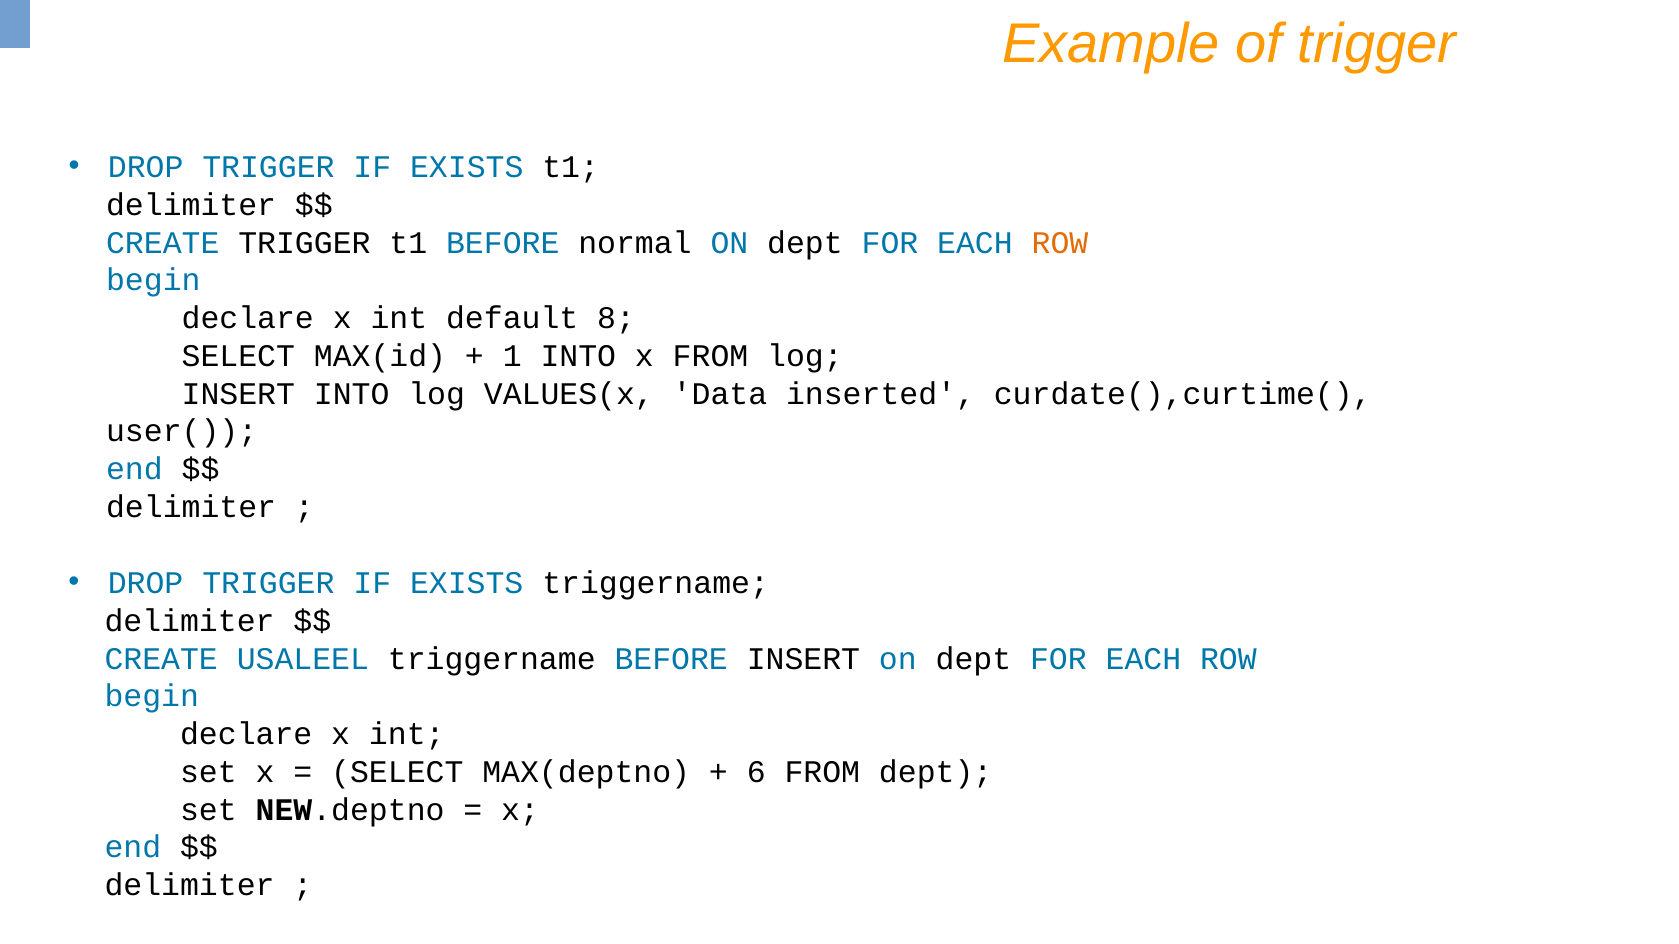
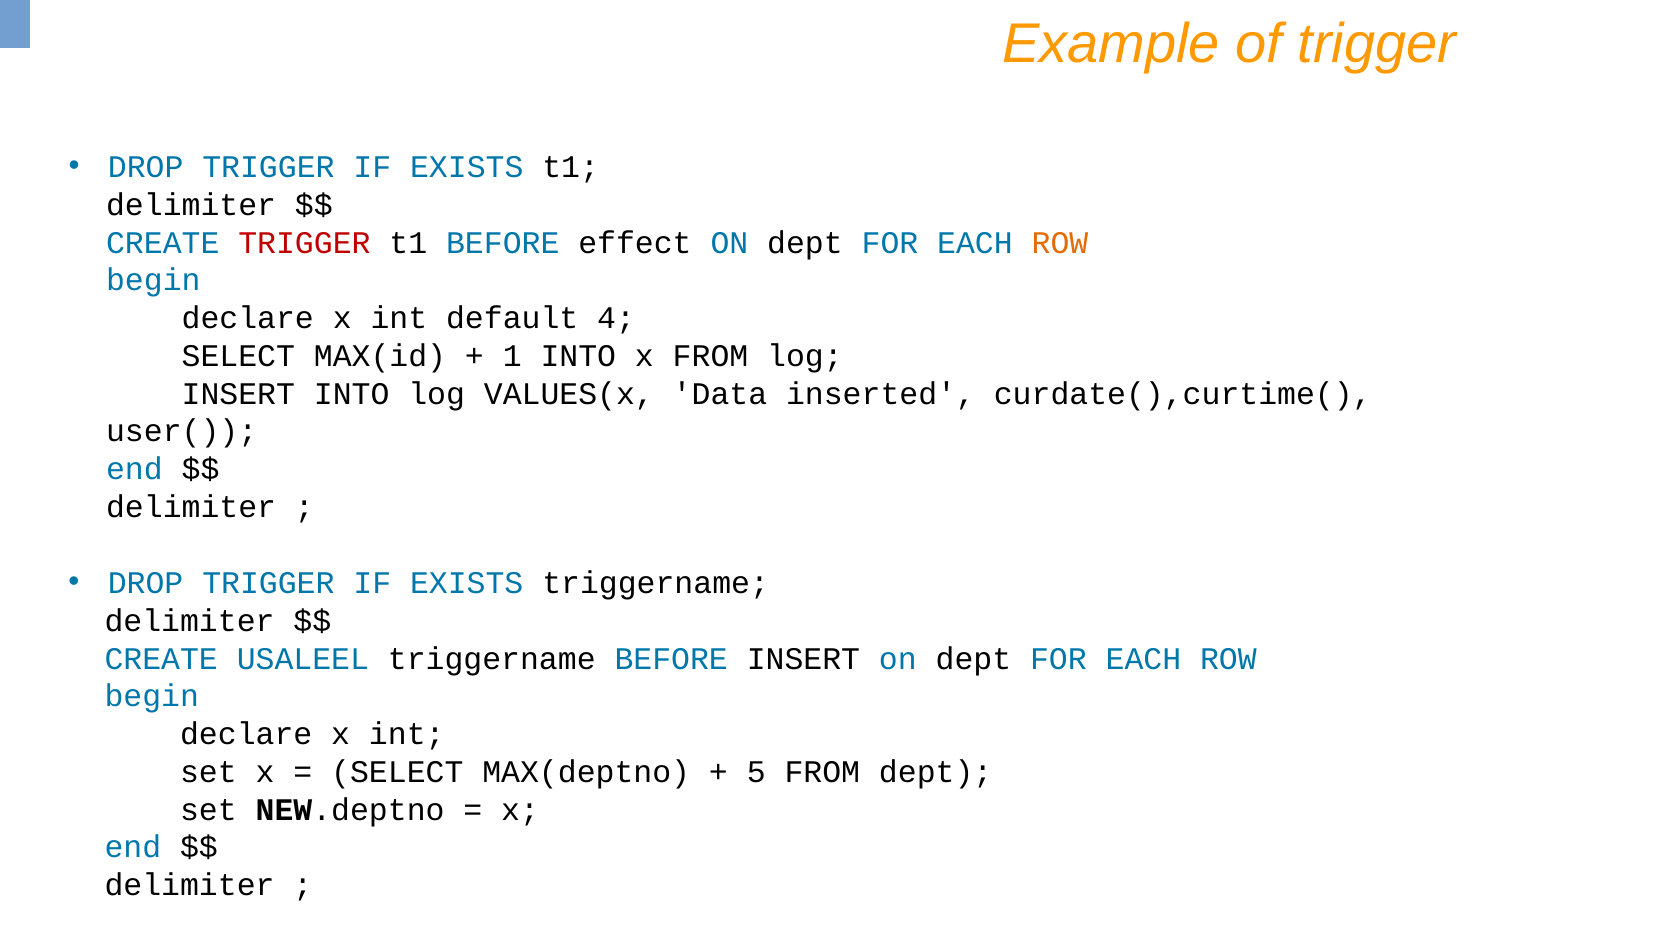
TRIGGER at (304, 243) colour: black -> red
normal: normal -> effect
8: 8 -> 4
6: 6 -> 5
